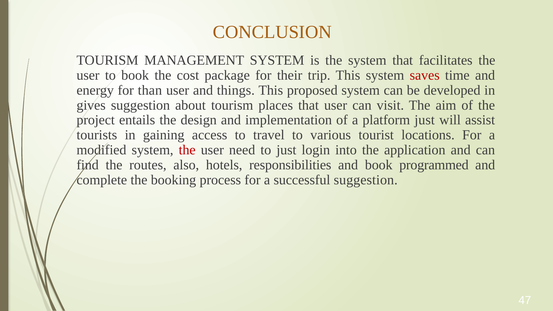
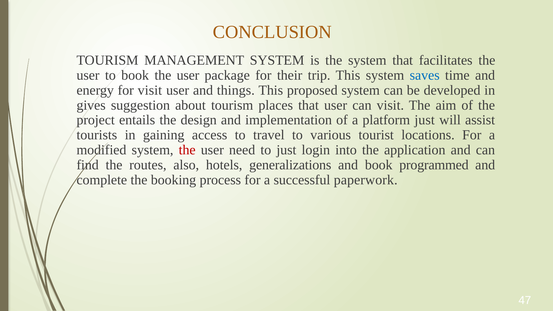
book the cost: cost -> user
saves colour: red -> blue
for than: than -> visit
responsibilities: responsibilities -> generalizations
successful suggestion: suggestion -> paperwork
